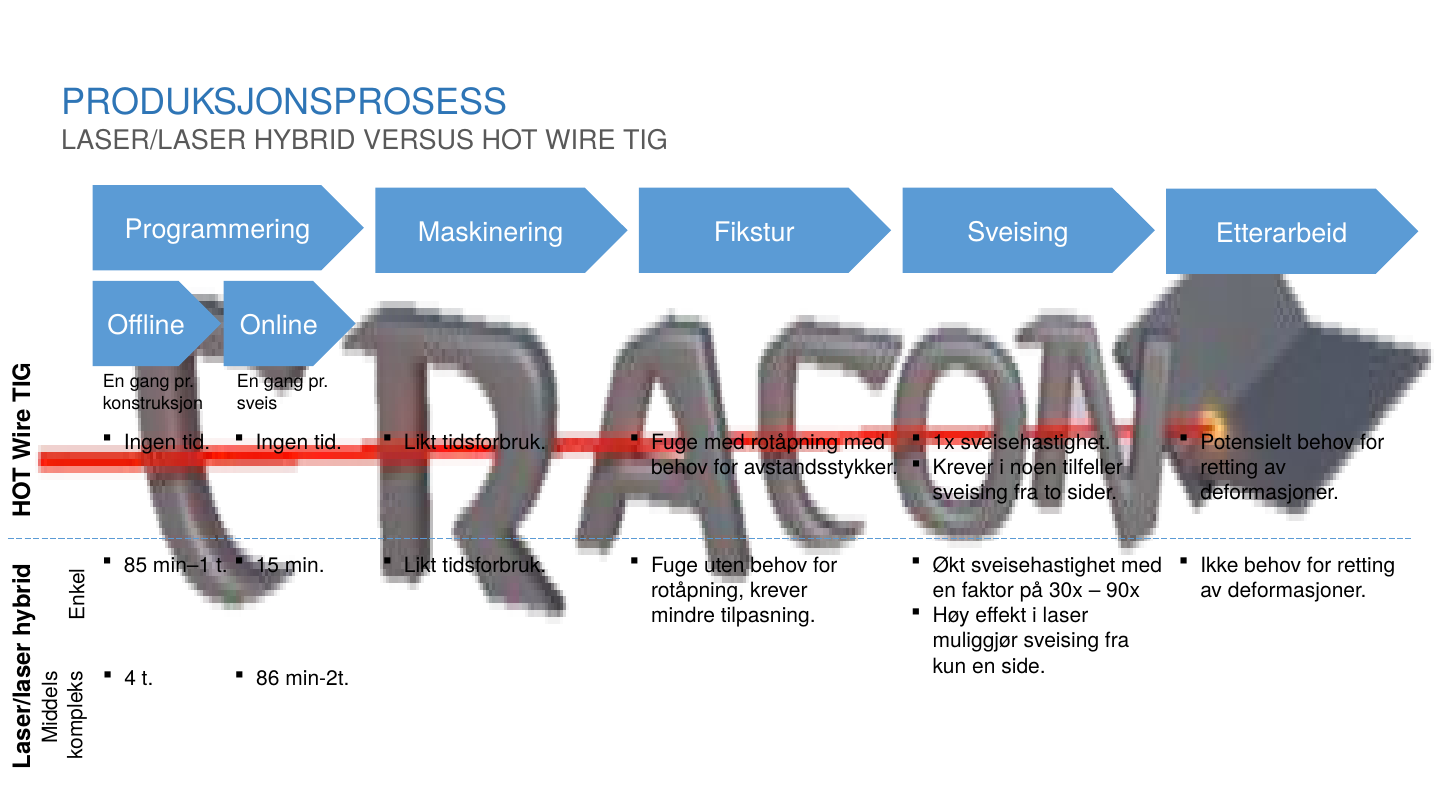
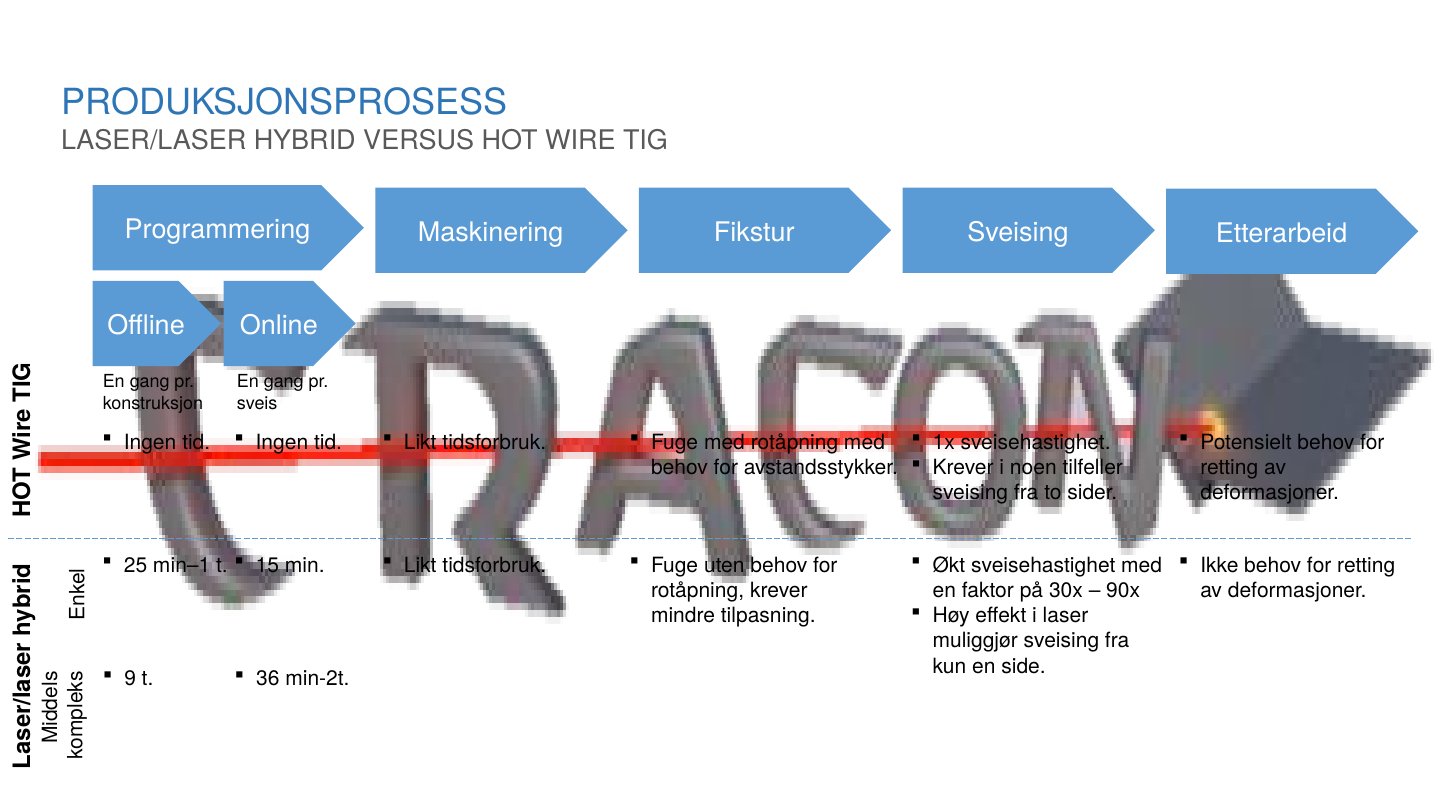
85: 85 -> 25
4: 4 -> 9
86: 86 -> 36
